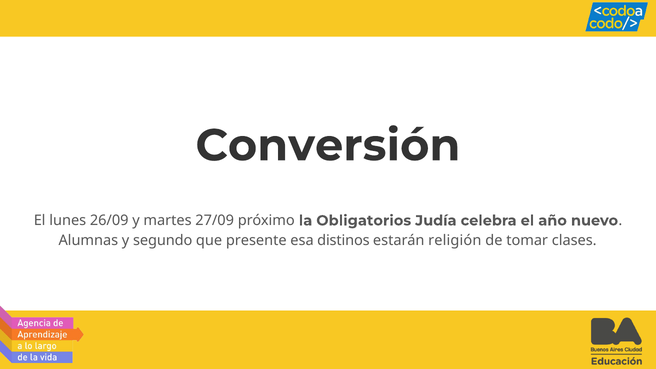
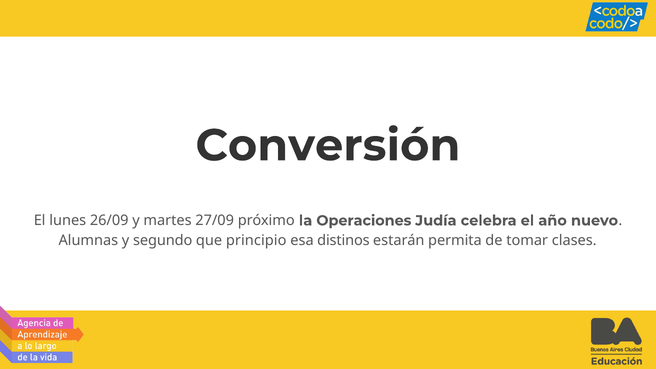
Obligatorios: Obligatorios -> Operaciones
presente: presente -> principio
religión: religión -> permita
